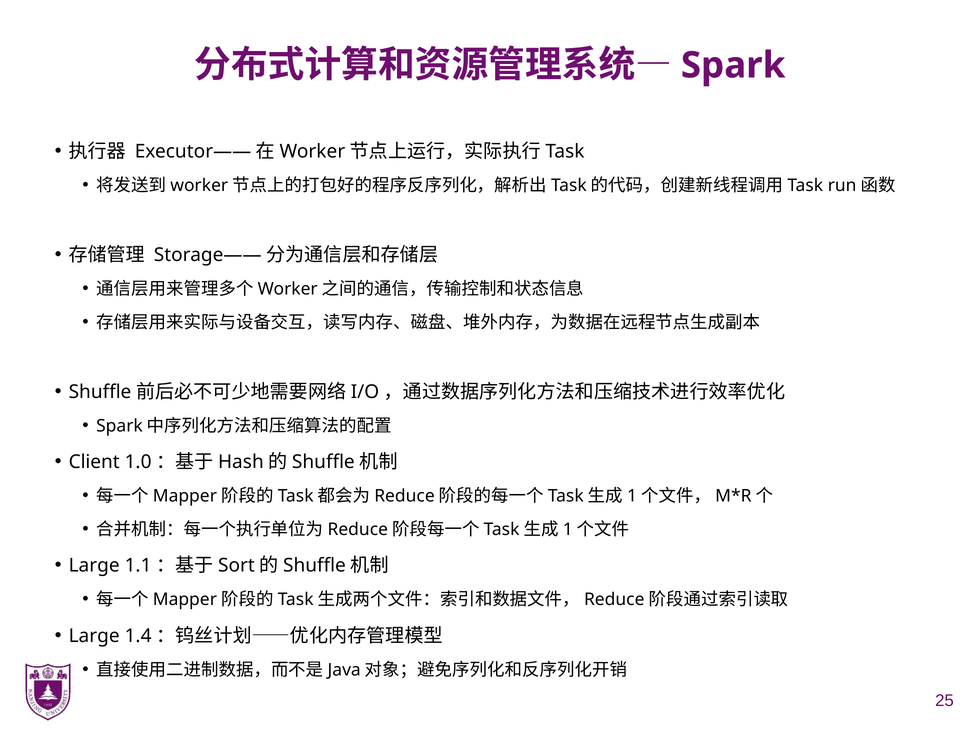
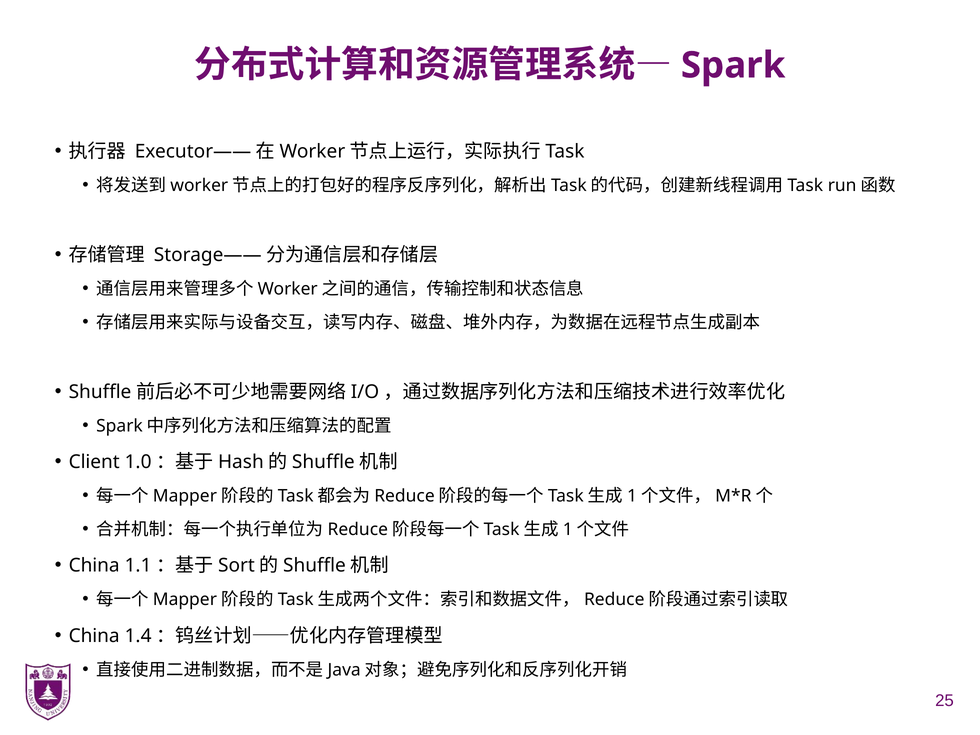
Large at (94, 566): Large -> China
Large at (94, 636): Large -> China
